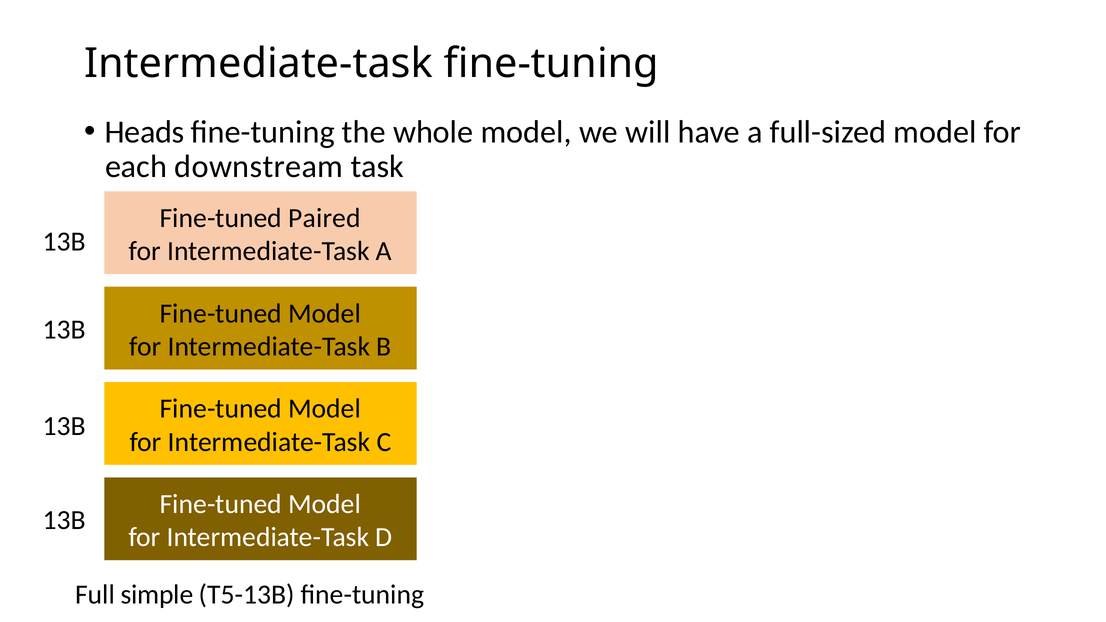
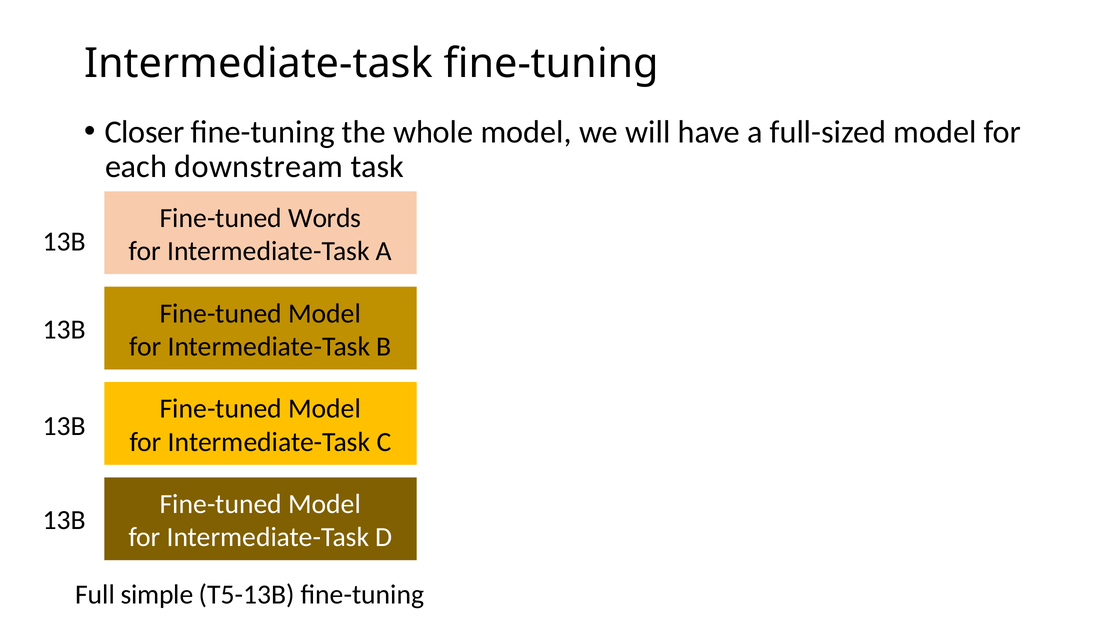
Heads: Heads -> Closer
Paired: Paired -> Words
